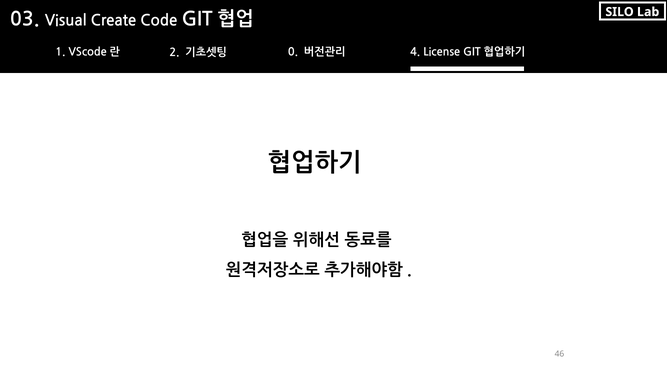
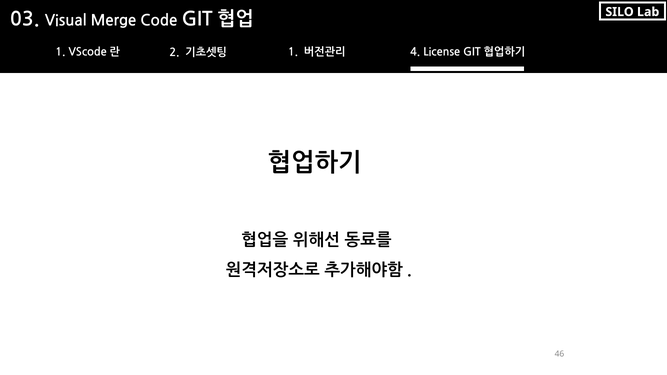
Create: Create -> Merge
0 at (293, 52): 0 -> 1
